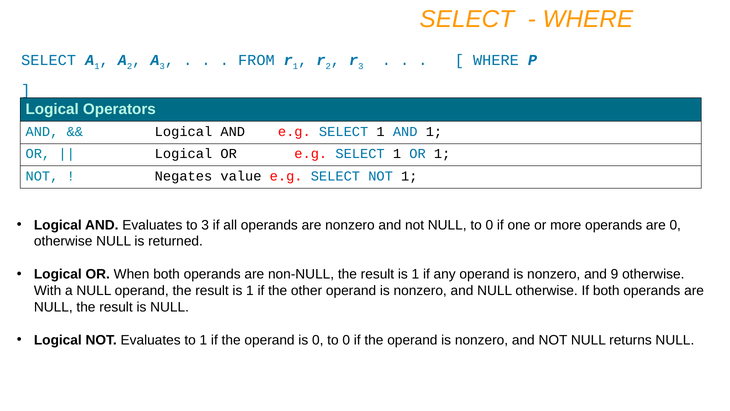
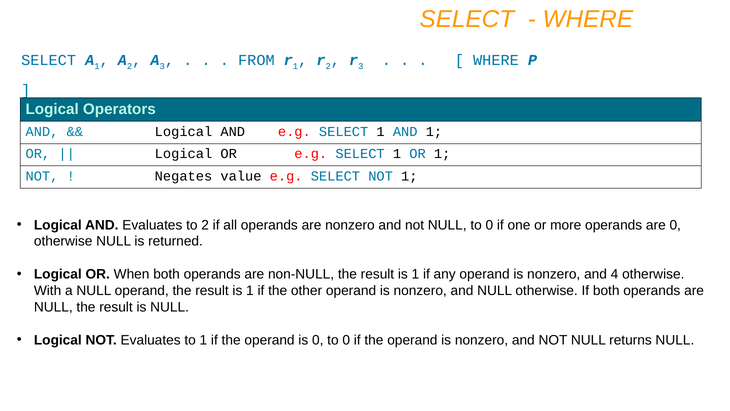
to 3: 3 -> 2
9: 9 -> 4
